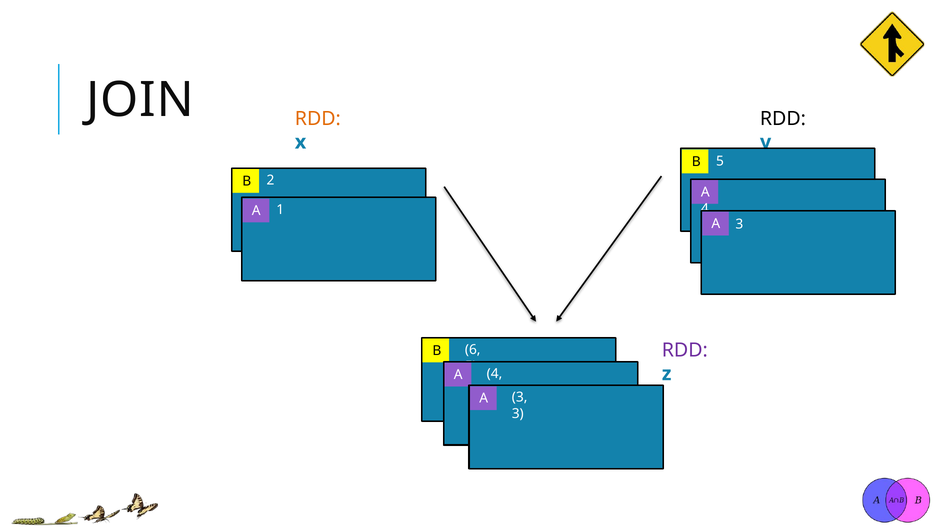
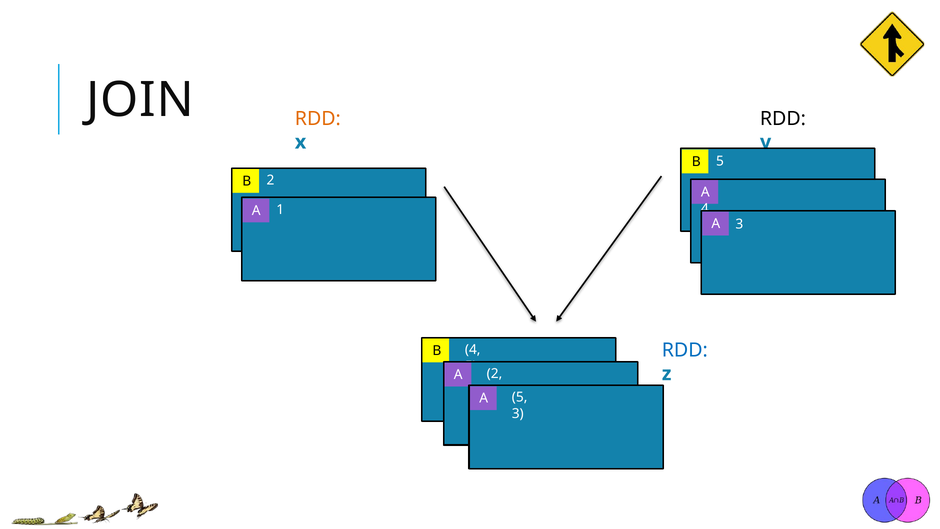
RDD at (685, 350) colour: purple -> blue
6 at (473, 350): 6 -> 4
4 at (495, 373): 4 -> 2
3 at (520, 397): 3 -> 5
